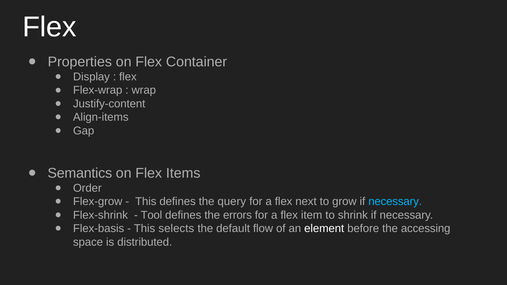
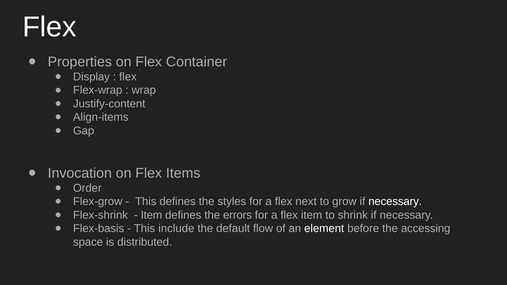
Semantics: Semantics -> Invocation
query: query -> styles
necessary at (395, 202) colour: light blue -> white
Tool at (151, 215): Tool -> Item
selects: selects -> include
